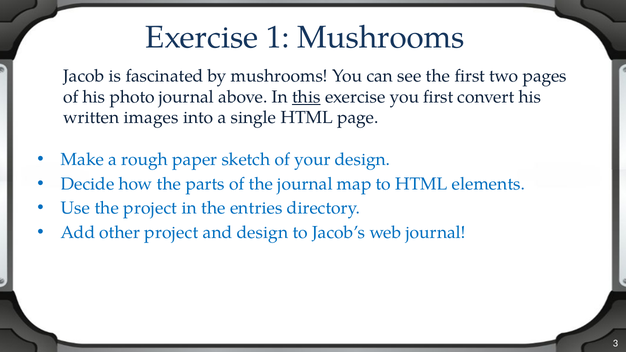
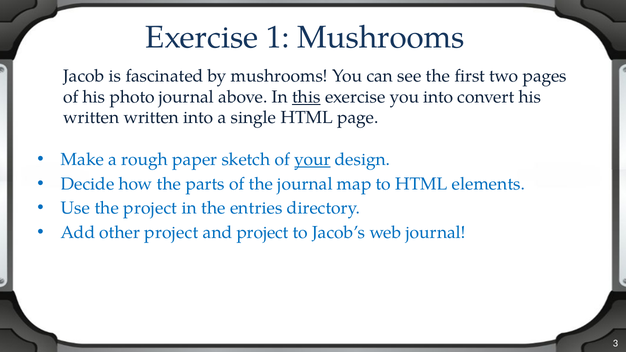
you first: first -> into
written images: images -> written
your underline: none -> present
and design: design -> project
